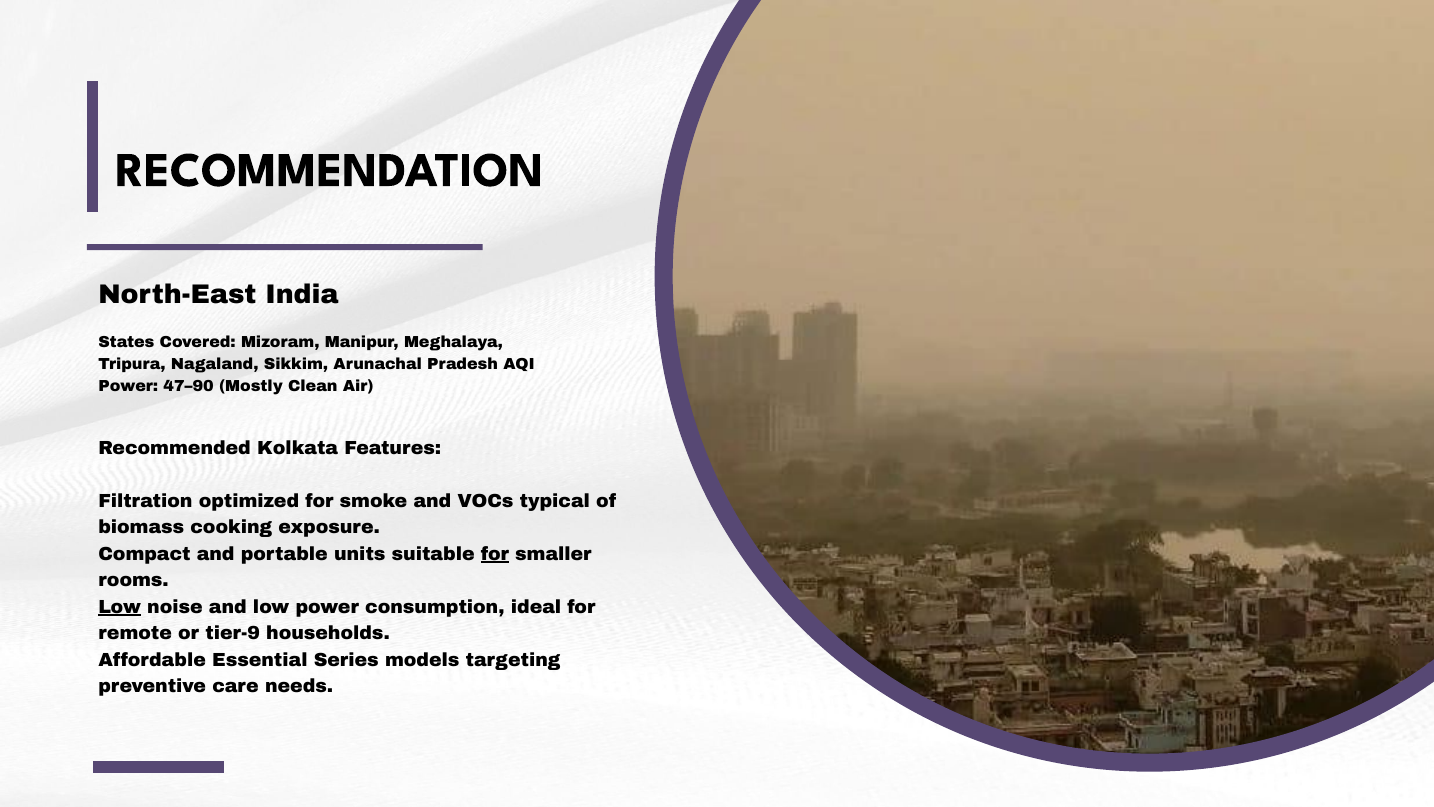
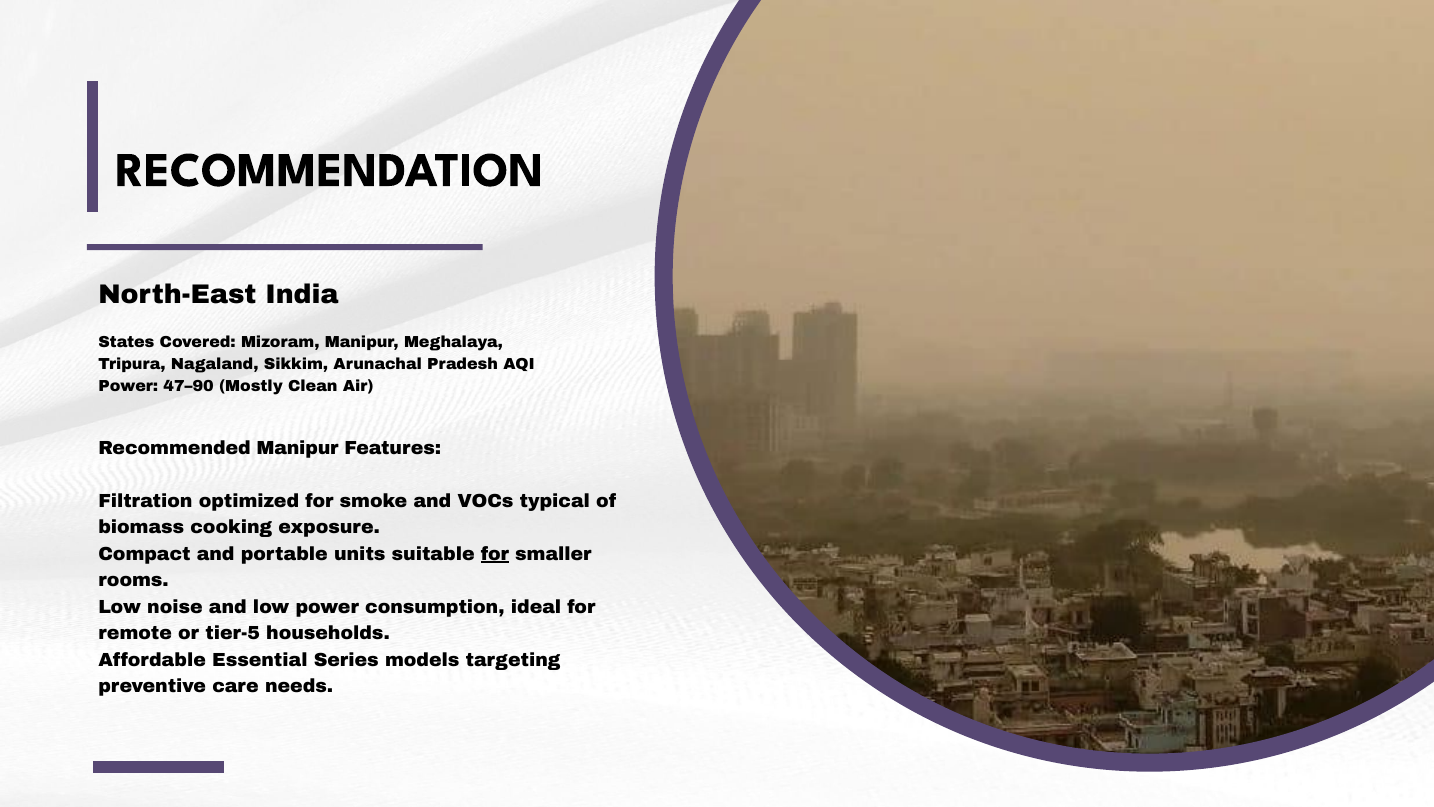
Recommended Kolkata: Kolkata -> Manipur
Low at (120, 607) underline: present -> none
tier-9: tier-9 -> tier-5
